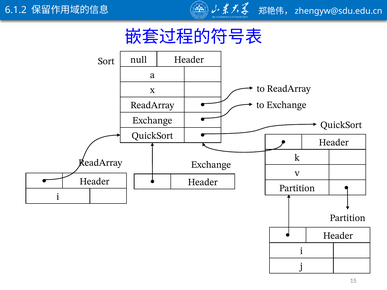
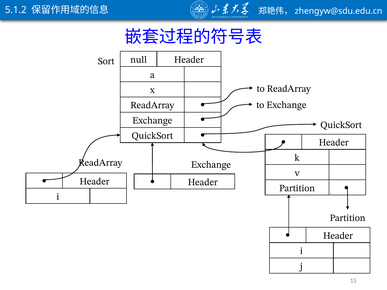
6.1.2: 6.1.2 -> 5.1.2
